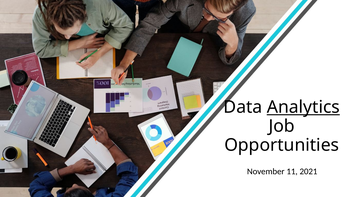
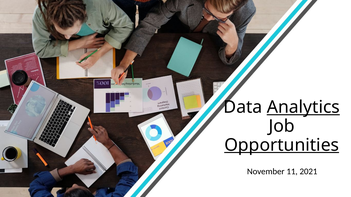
Opportunities underline: none -> present
